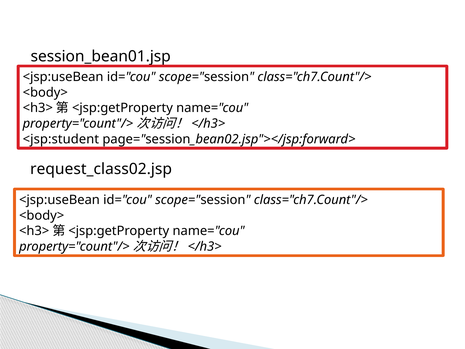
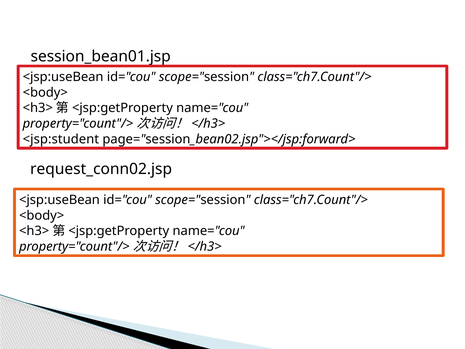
request_class02.jsp: request_class02.jsp -> request_conn02.jsp
